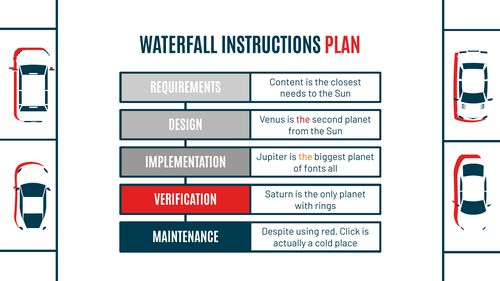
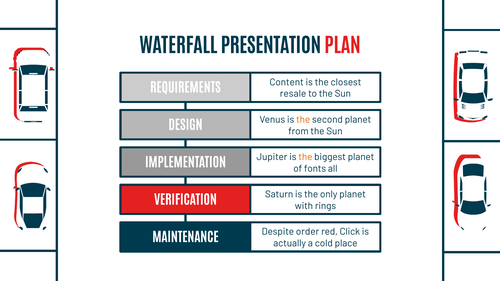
INSTRUCTIONS: INSTRUCTIONS -> PRESENTATION
needs: needs -> resale
the at (303, 120) colour: red -> orange
using: using -> order
